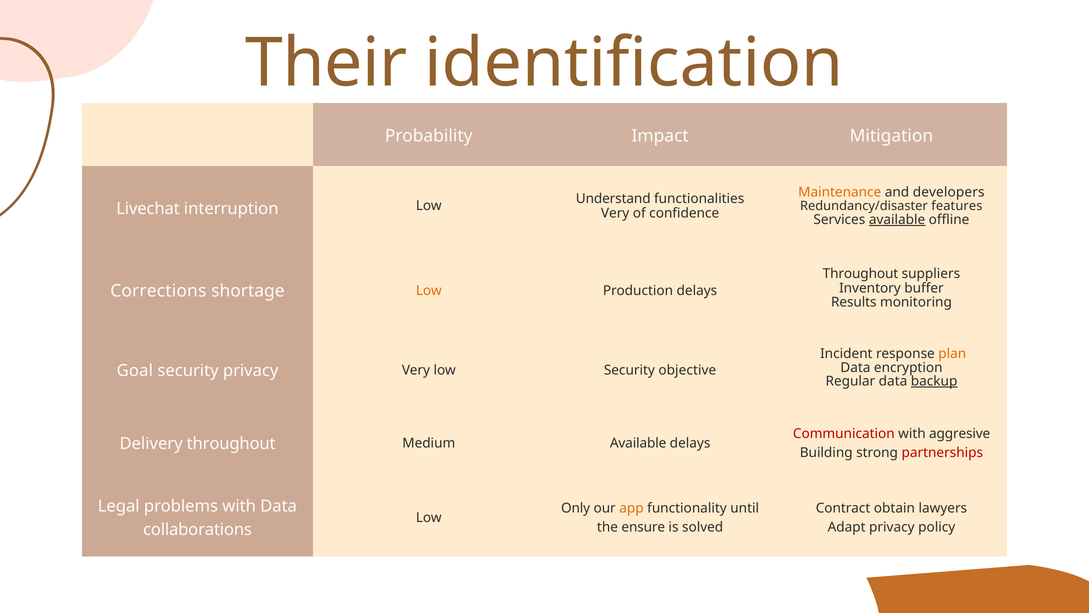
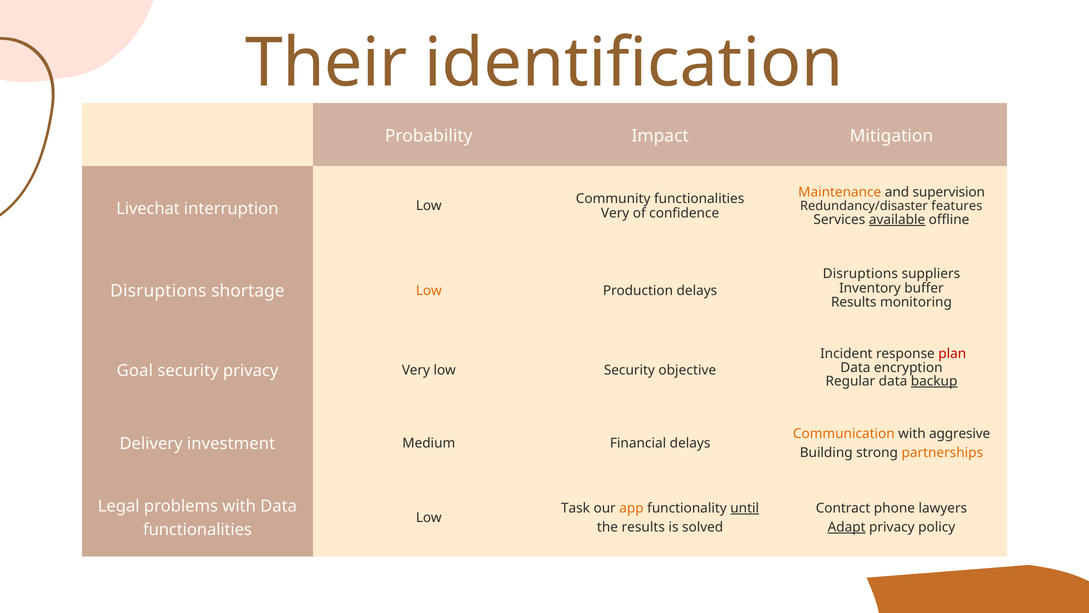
developers: developers -> supervision
Understand: Understand -> Community
Throughout at (860, 274): Throughout -> Disruptions
Corrections at (158, 291): Corrections -> Disruptions
plan colour: orange -> red
Communication colour: red -> orange
Delivery throughout: throughout -> investment
Medium Available: Available -> Financial
partnerships colour: red -> orange
Only: Only -> Task
until underline: none -> present
obtain: obtain -> phone
the ensure: ensure -> results
Adapt underline: none -> present
collaborations at (198, 529): collaborations -> functionalities
